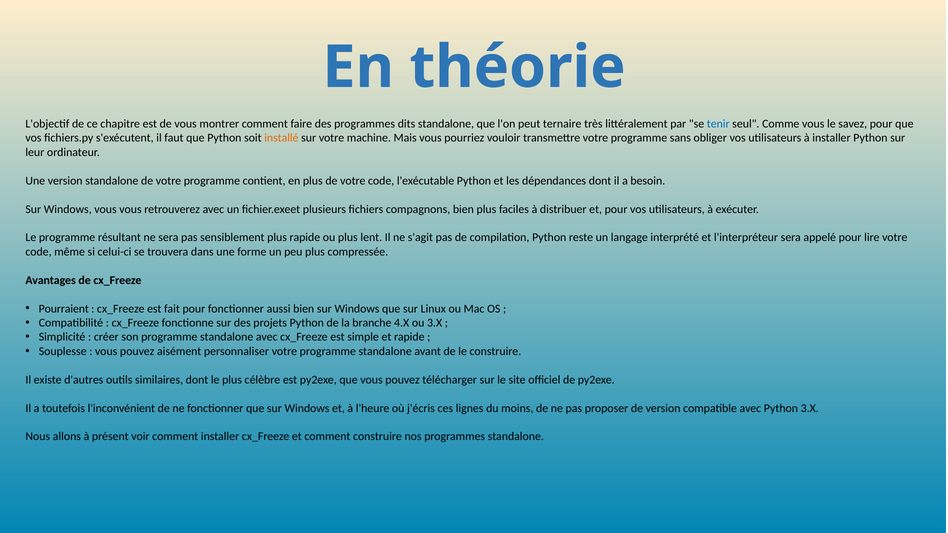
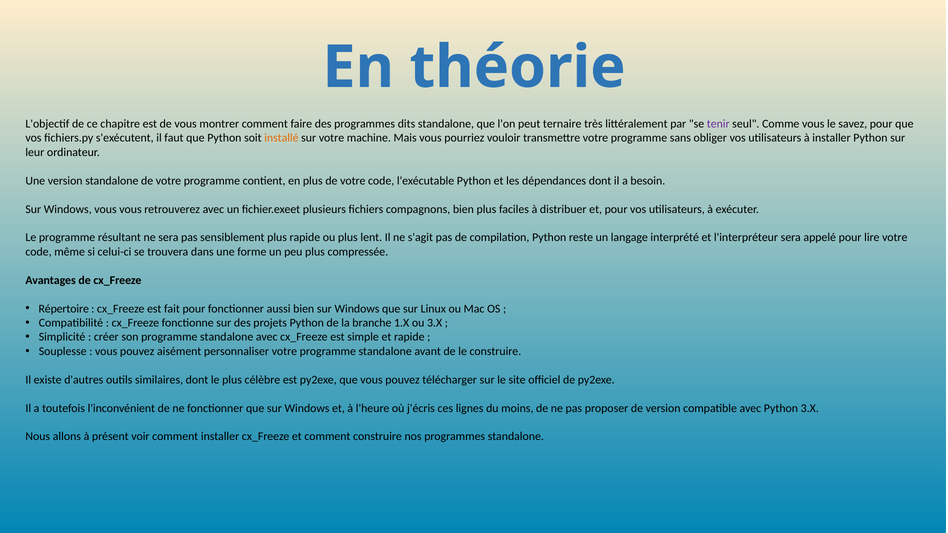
tenir colour: blue -> purple
Pourraient: Pourraient -> Répertoire
4.X: 4.X -> 1.X
